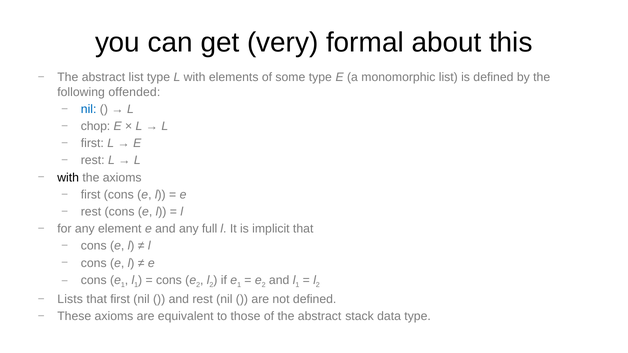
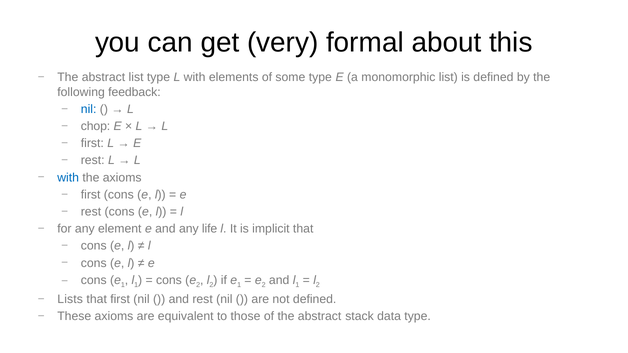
offended: offended -> feedback
with at (68, 178) colour: black -> blue
full: full -> life
